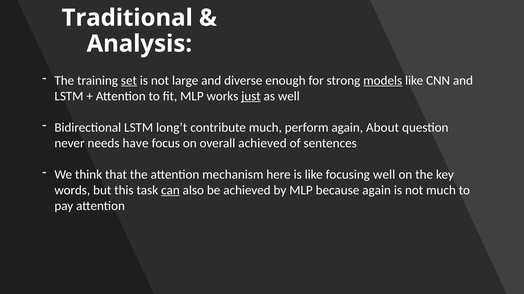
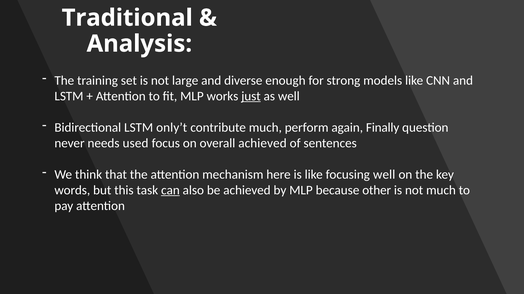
set underline: present -> none
models underline: present -> none
long’t: long’t -> only’t
About: About -> Finally
have: have -> used
because again: again -> other
